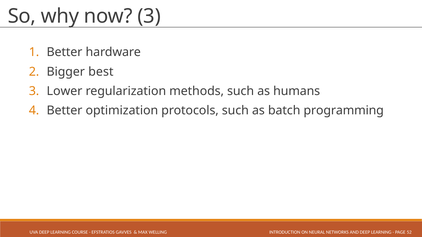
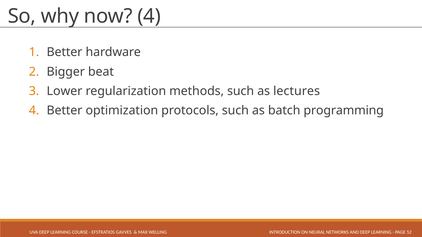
now 3: 3 -> 4
best: best -> beat
humans: humans -> lectures
